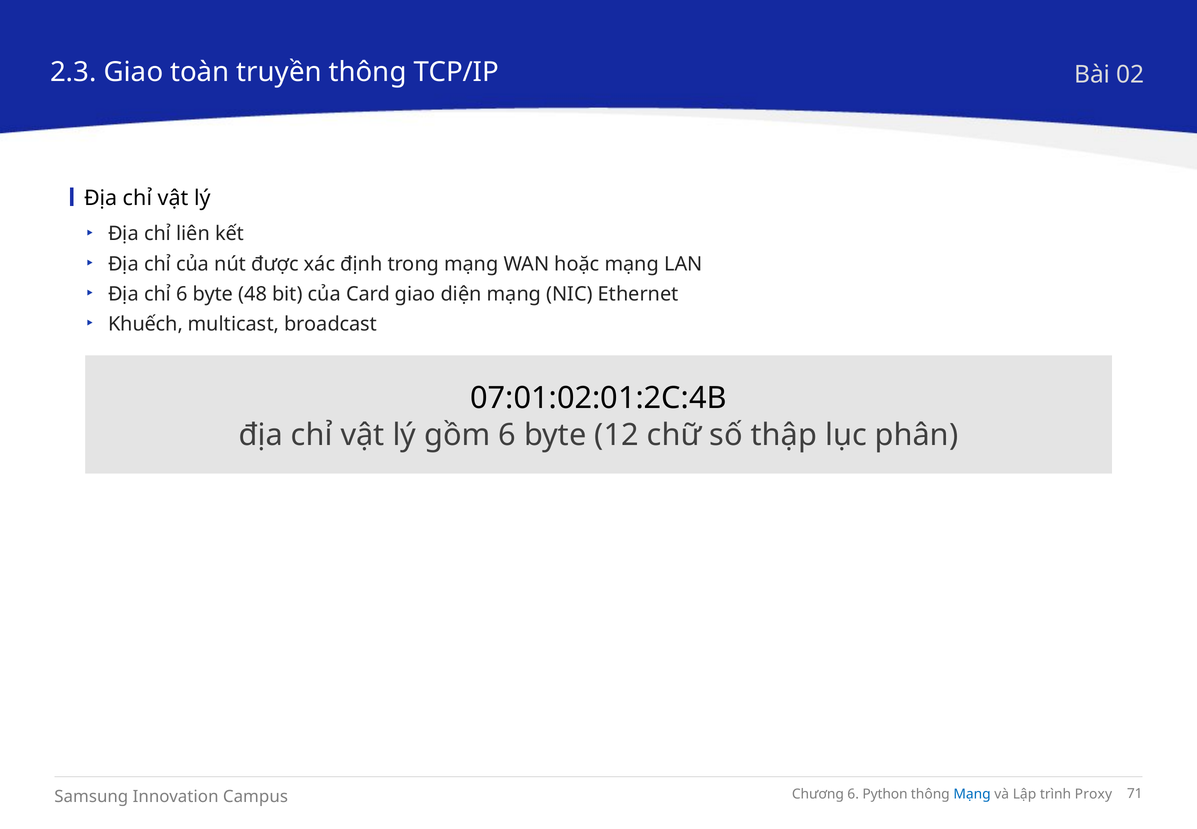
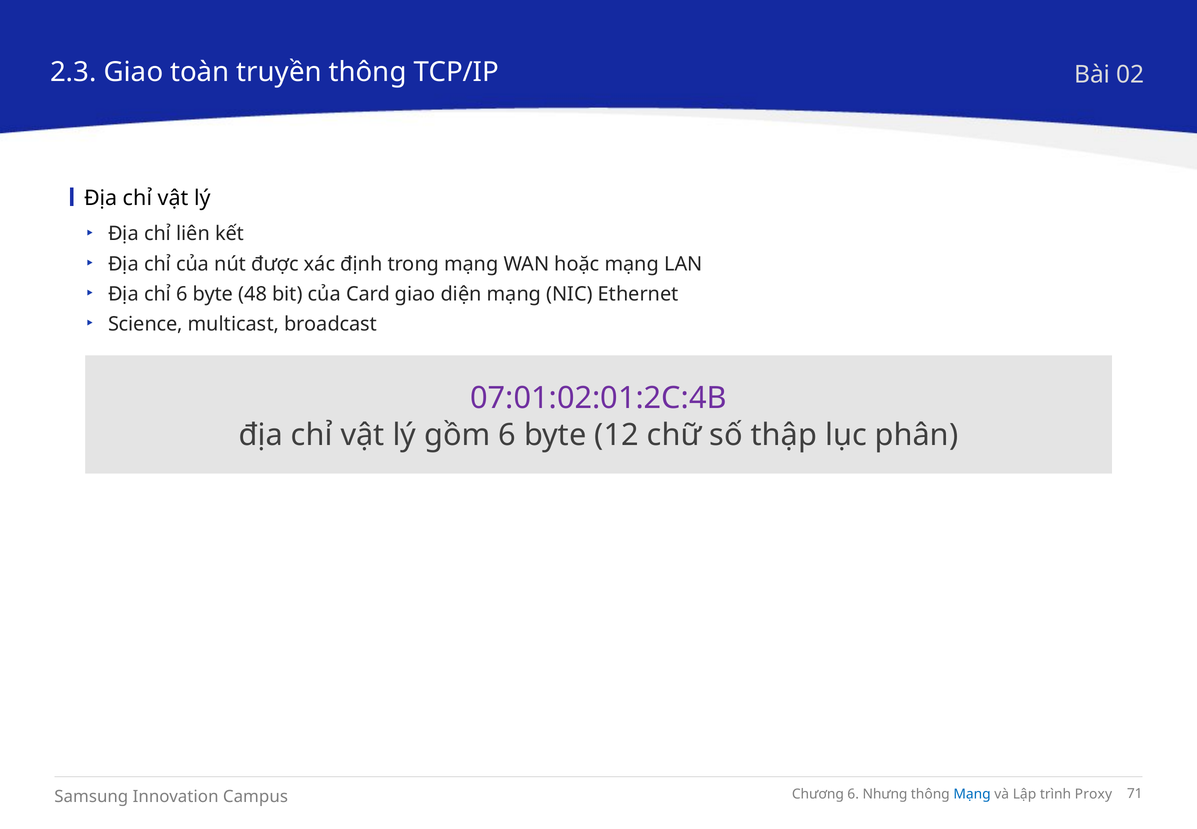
Khuếch: Khuếch -> Science
07:01:02:01:2C:4B colour: black -> purple
Python: Python -> Nhưng
